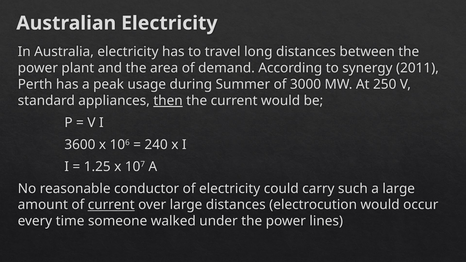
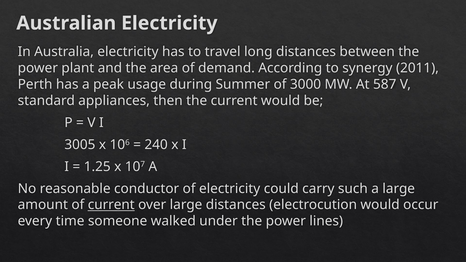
250: 250 -> 587
then underline: present -> none
3600: 3600 -> 3005
